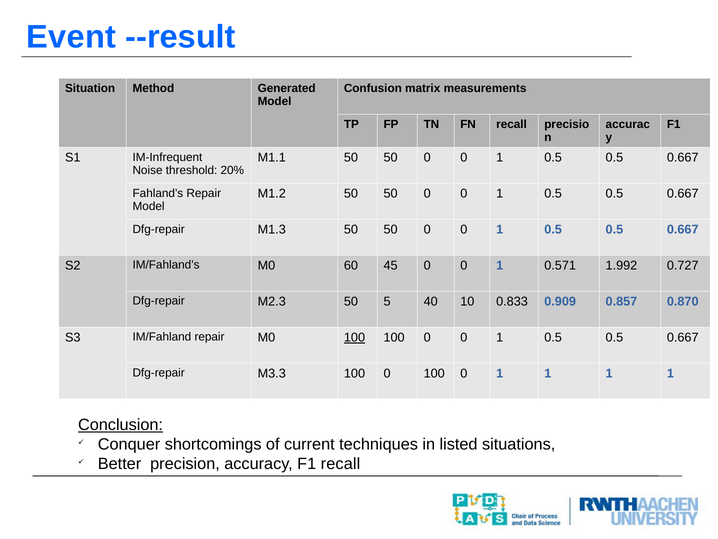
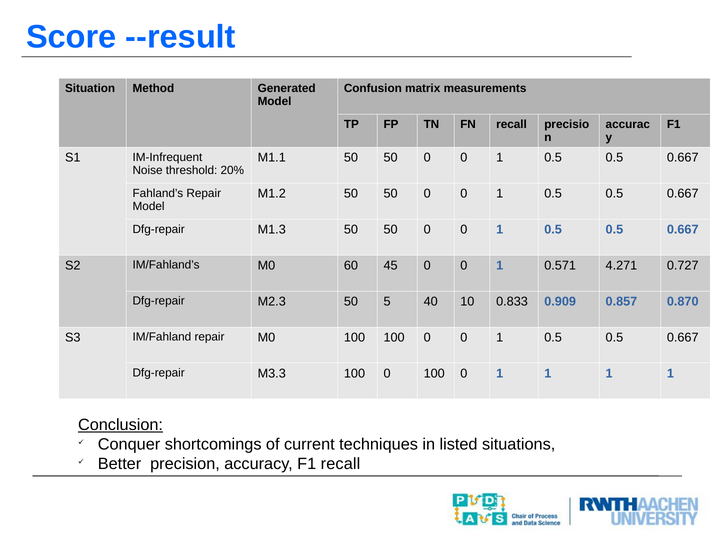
Event: Event -> Score
1.992: 1.992 -> 4.271
100 at (355, 337) underline: present -> none
